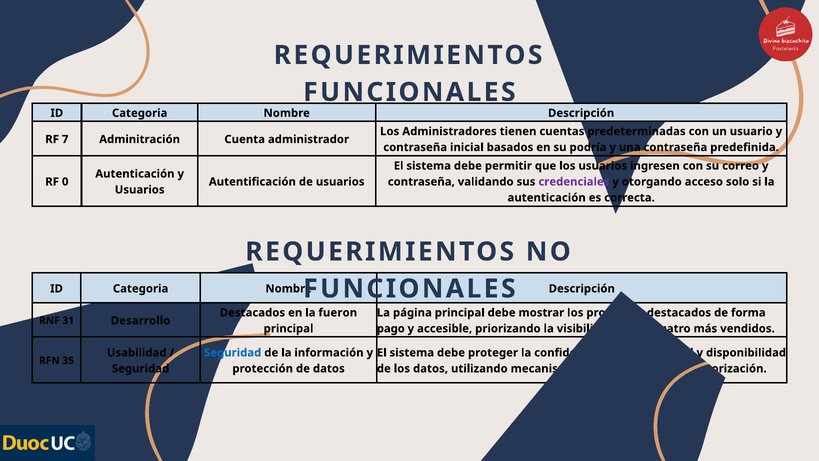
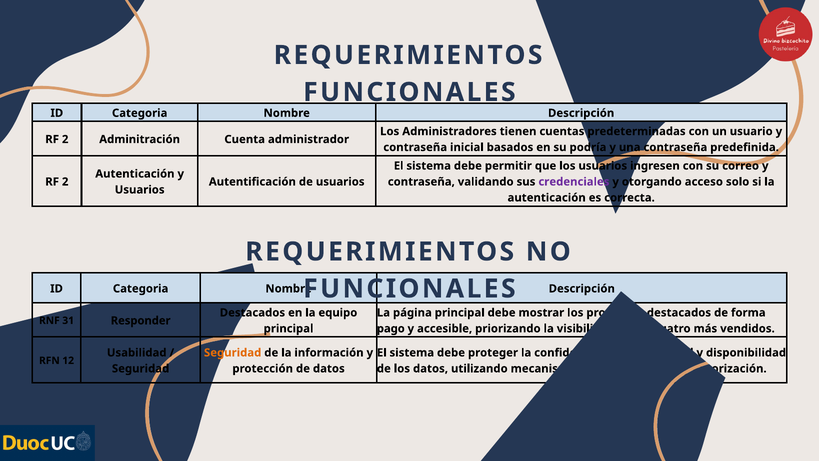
7 at (65, 139): 7 -> 2
0 at (65, 182): 0 -> 2
fueron: fueron -> equipo
Desarrollo: Desarrollo -> Responder
Seguridad at (233, 352) colour: blue -> orange
35: 35 -> 12
